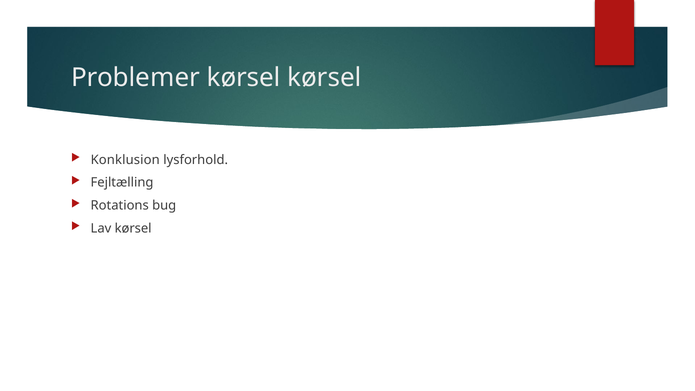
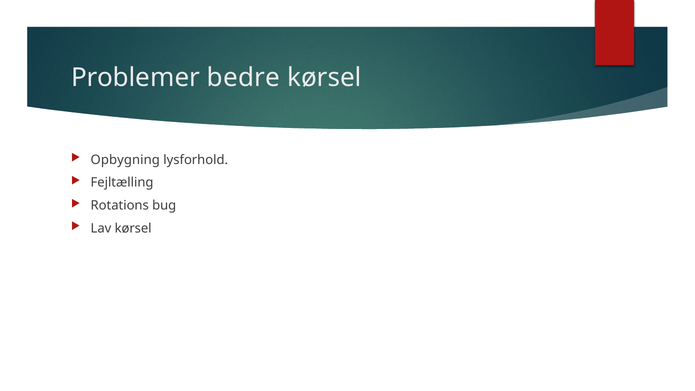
Problemer kørsel: kørsel -> bedre
Konklusion: Konklusion -> Opbygning
